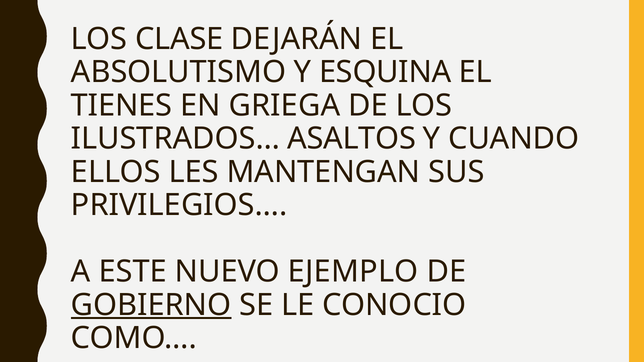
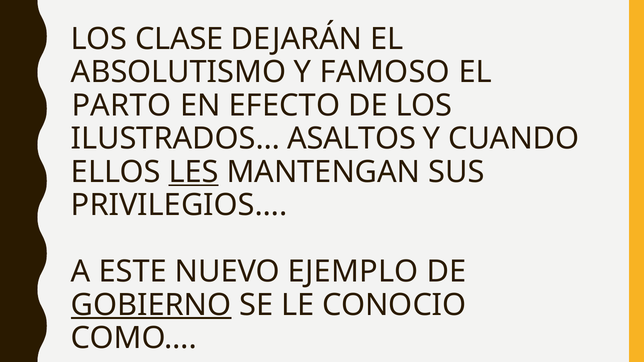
ESQUINA: ESQUINA -> FAMOSO
TIENES: TIENES -> PARTO
GRIEGA: GRIEGA -> EFECTO
LES underline: none -> present
